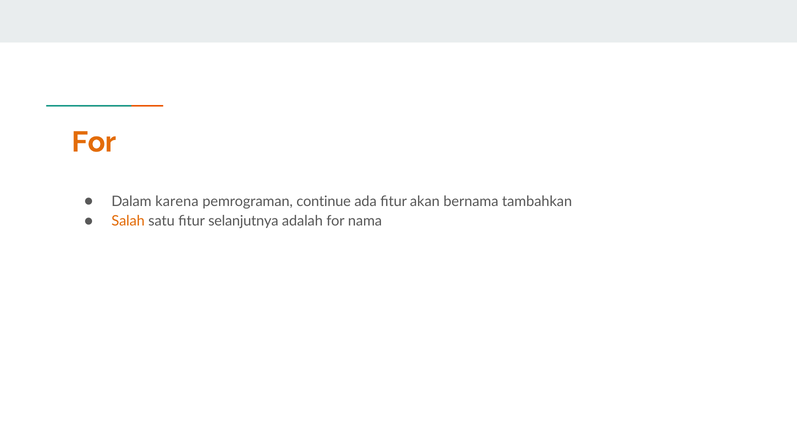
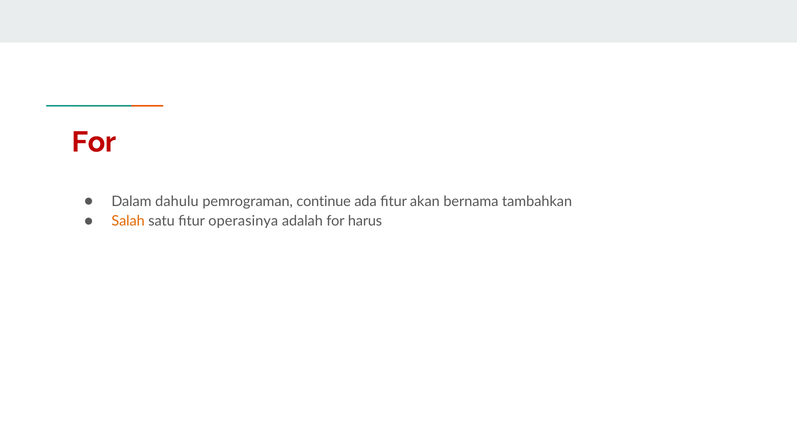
For at (94, 142) colour: orange -> red
karena: karena -> dahulu
selanjutnya: selanjutnya -> operasinya
nama: nama -> harus
